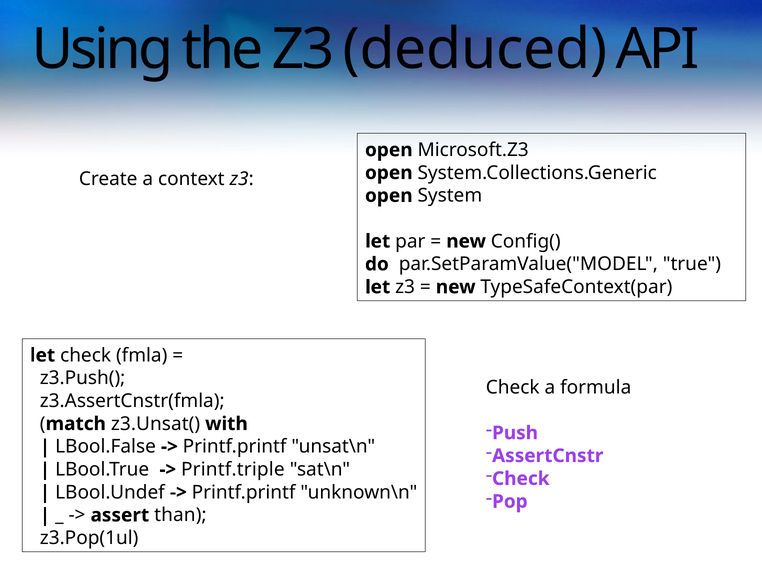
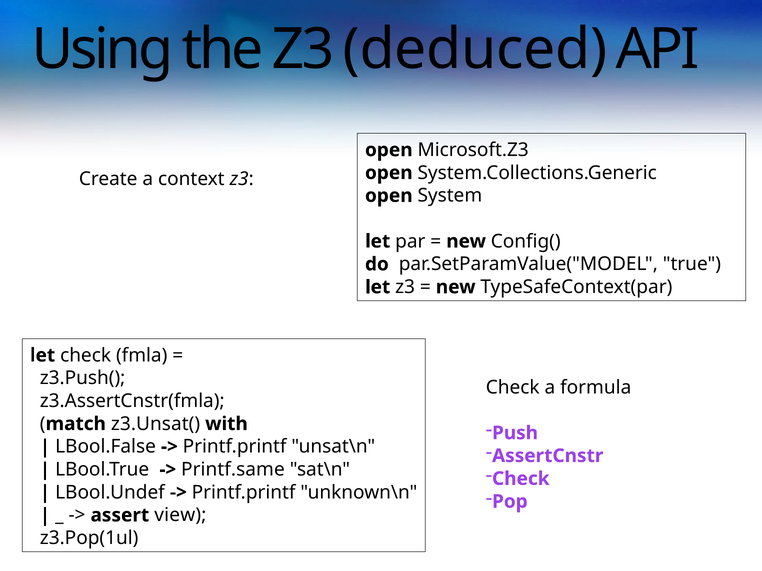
Printf.triple: Printf.triple -> Printf.same
than: than -> view
